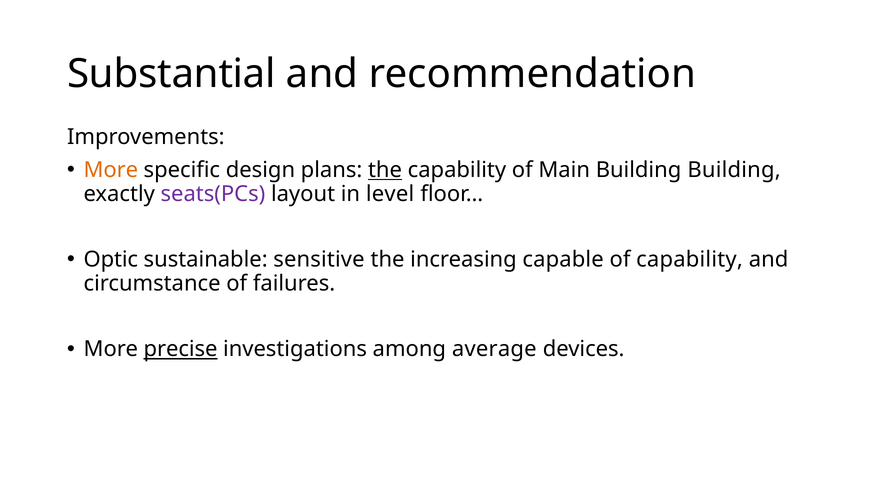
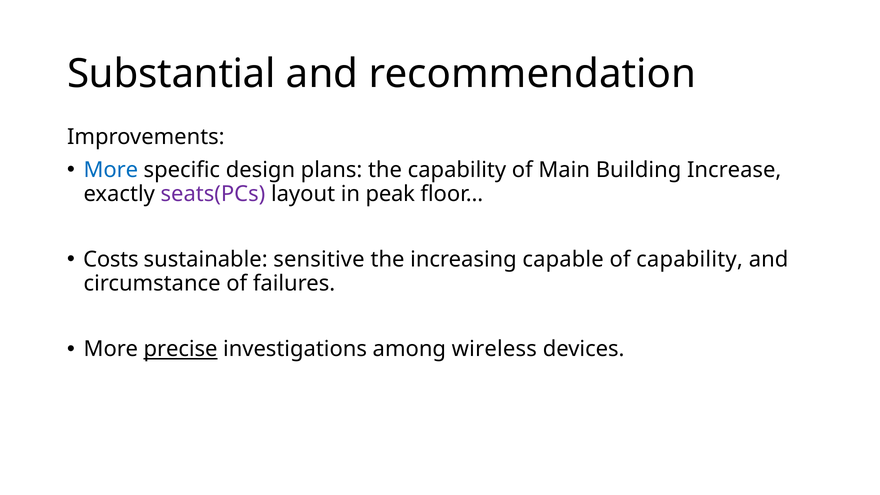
More at (111, 170) colour: orange -> blue
the at (385, 170) underline: present -> none
Building Building: Building -> Increase
level: level -> peak
Optic: Optic -> Costs
average: average -> wireless
